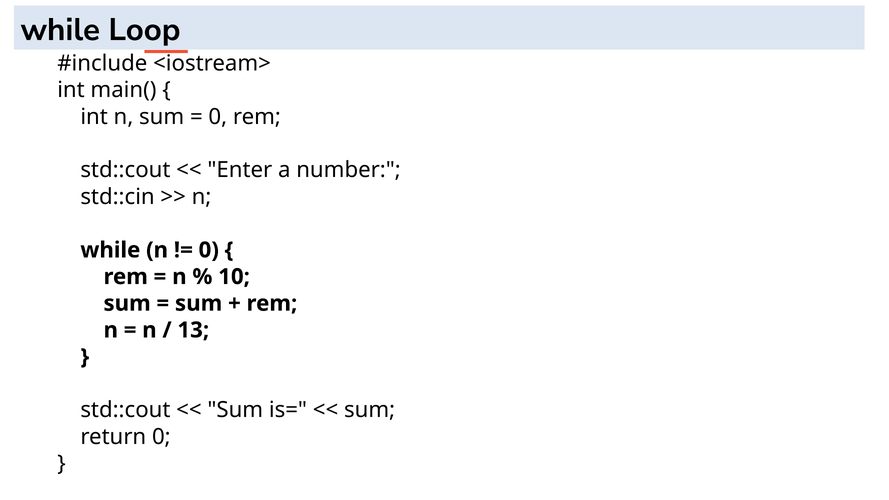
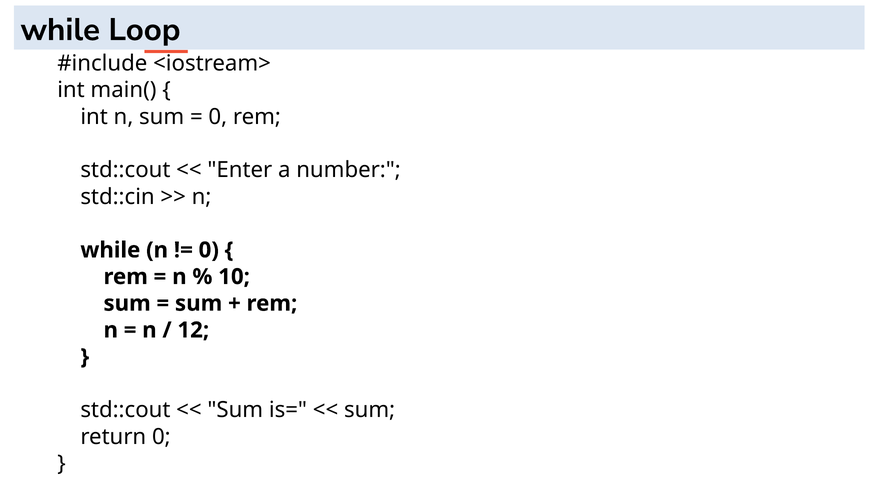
13: 13 -> 12
